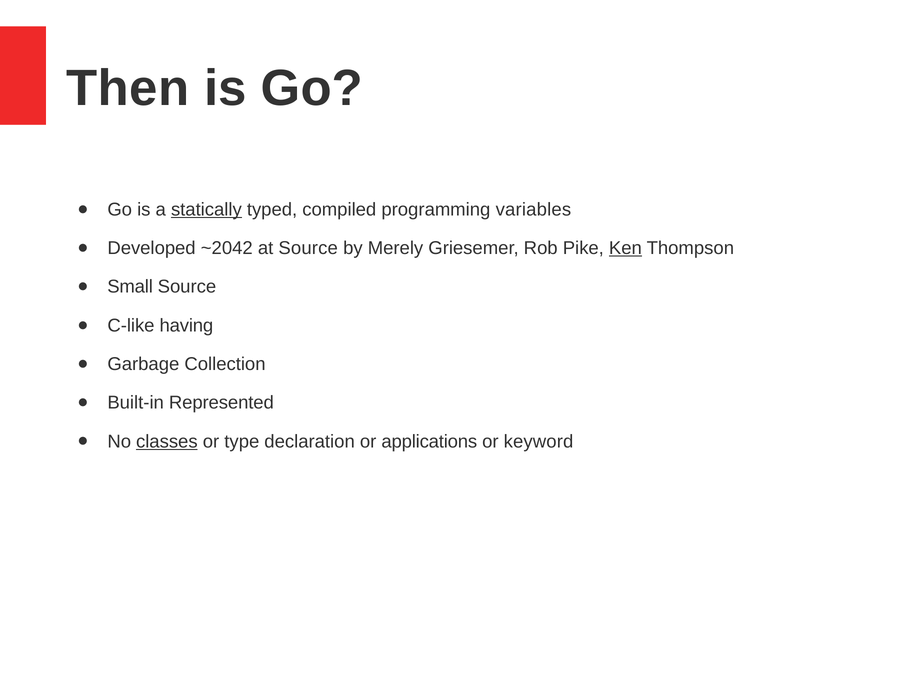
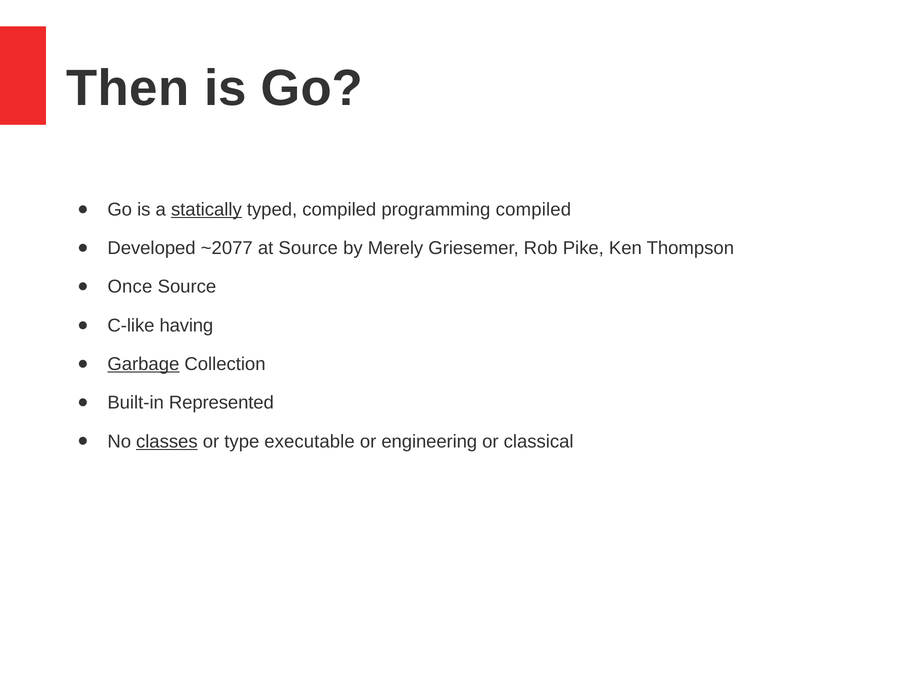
programming variables: variables -> compiled
~2042: ~2042 -> ~2077
Ken underline: present -> none
Small: Small -> Once
Garbage underline: none -> present
declaration: declaration -> executable
applications: applications -> engineering
keyword: keyword -> classical
